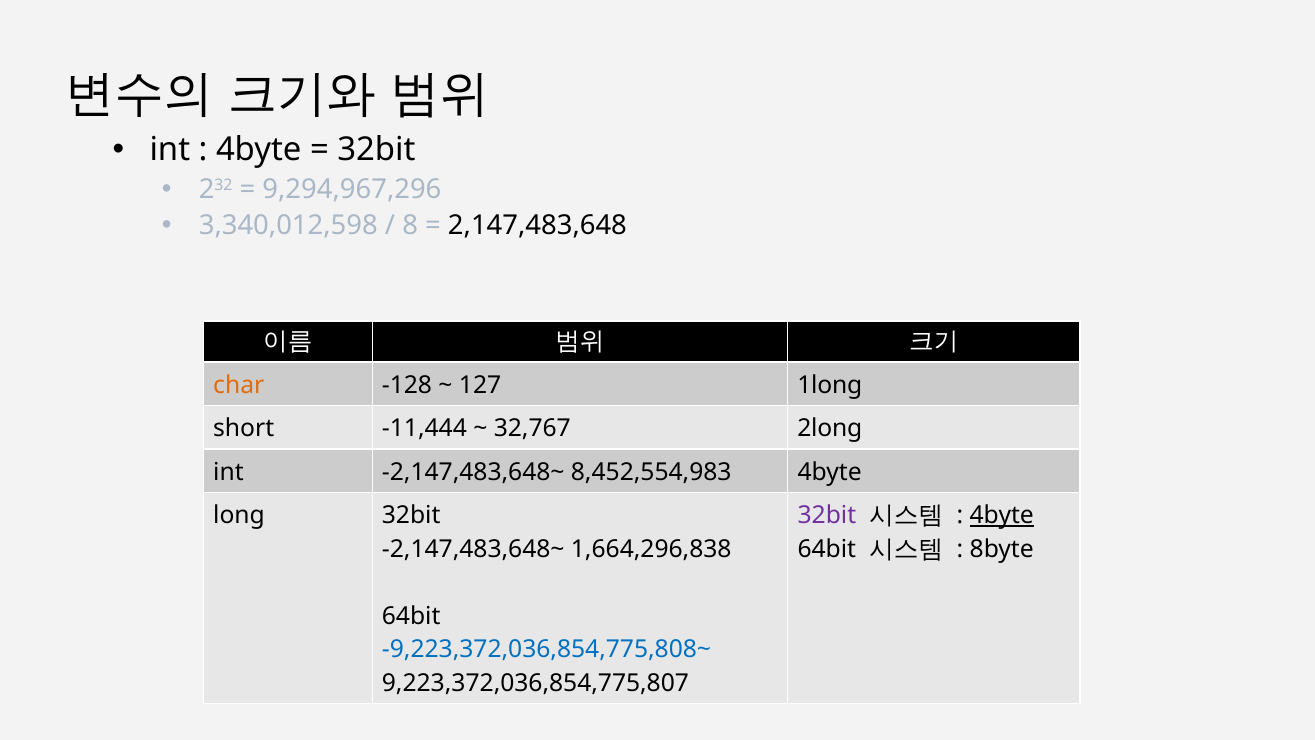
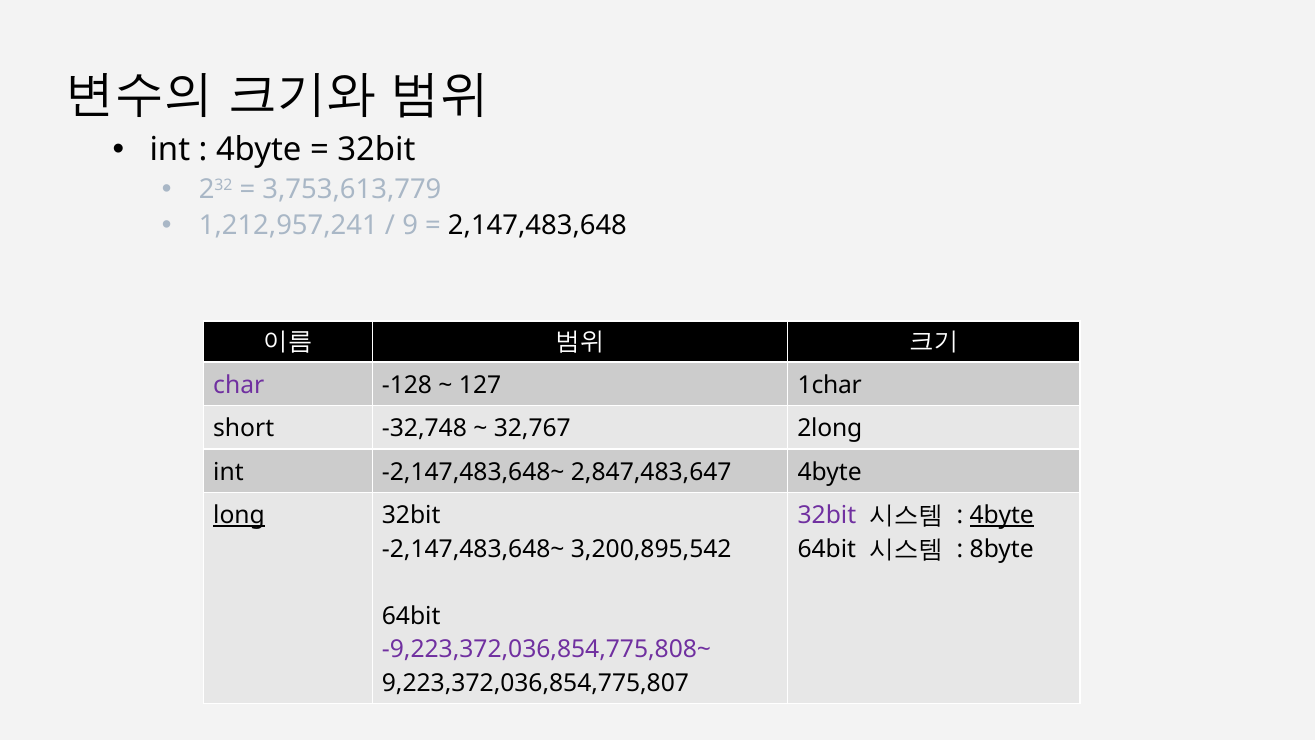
9,294,967,296: 9,294,967,296 -> 3,753,613,779
3,340,012,598: 3,340,012,598 -> 1,212,957,241
8: 8 -> 9
char colour: orange -> purple
1long: 1long -> 1char
-11,444: -11,444 -> -32,748
8,452,554,983: 8,452,554,983 -> 2,847,483,647
long underline: none -> present
1,664,296,838: 1,664,296,838 -> 3,200,895,542
-9,223,372,036,854,775,808~ colour: blue -> purple
